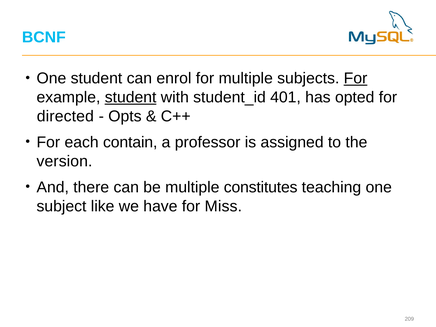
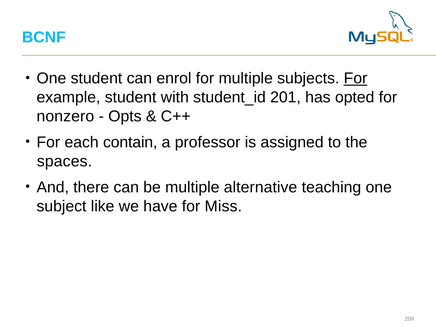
student at (131, 97) underline: present -> none
401: 401 -> 201
directed: directed -> nonzero
version: version -> spaces
constitutes: constitutes -> alternative
